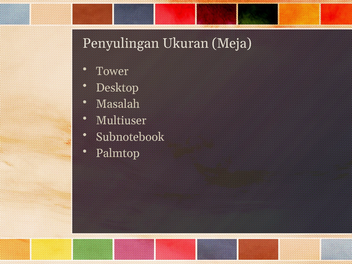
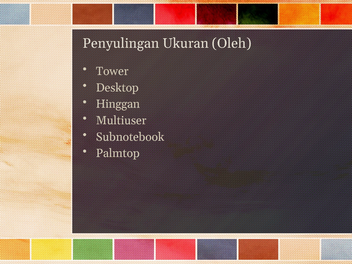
Meja: Meja -> Oleh
Masalah: Masalah -> Hinggan
